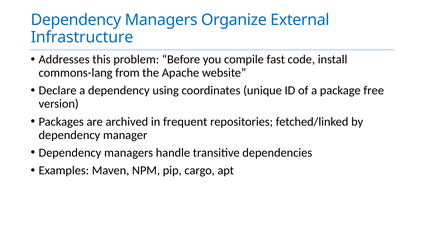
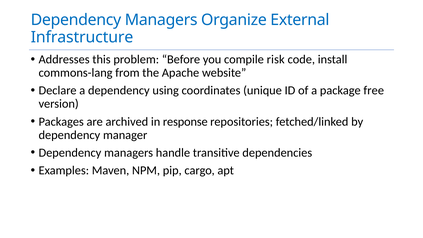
fast: fast -> risk
frequent: frequent -> response
